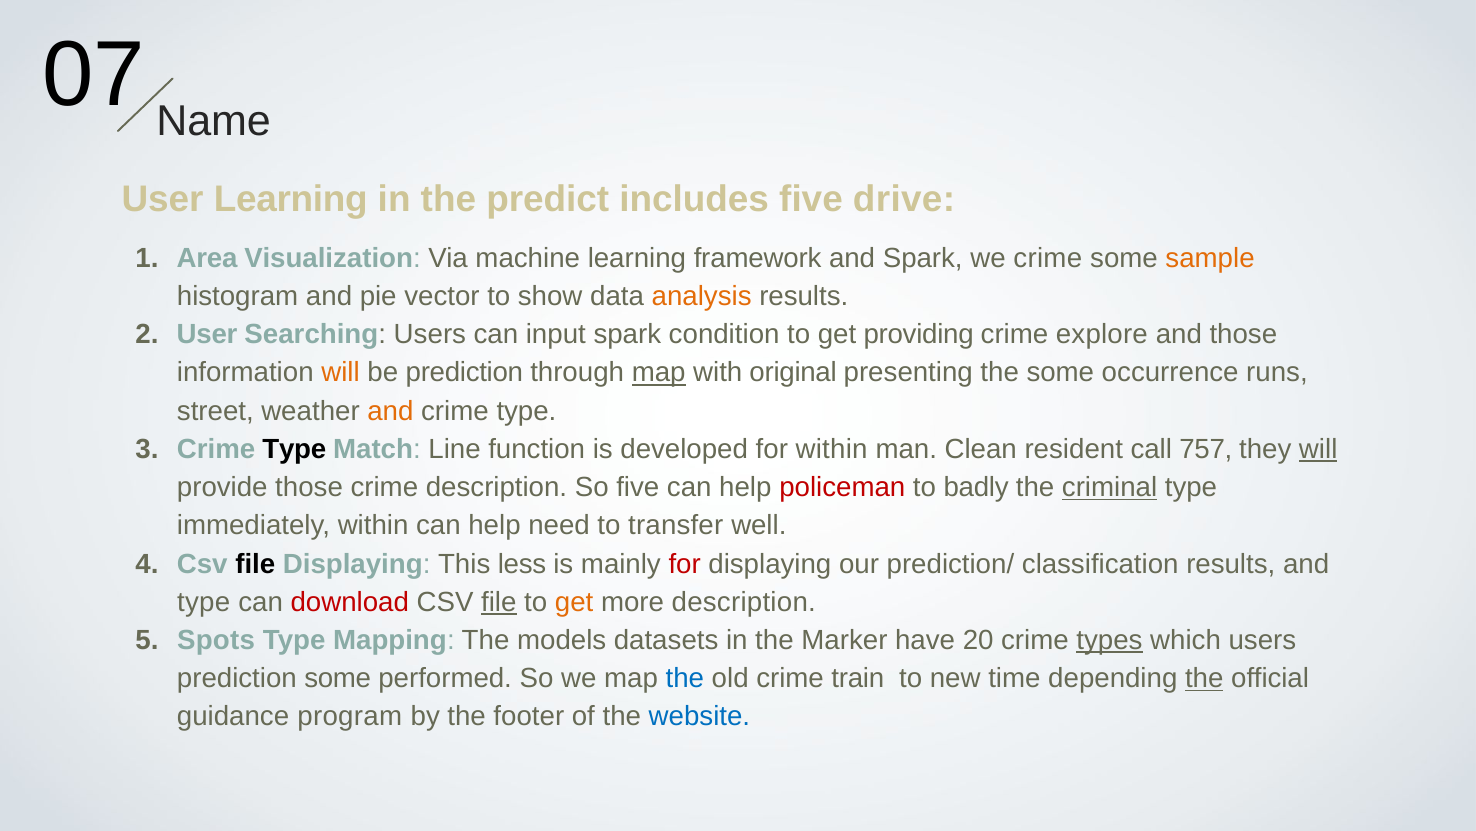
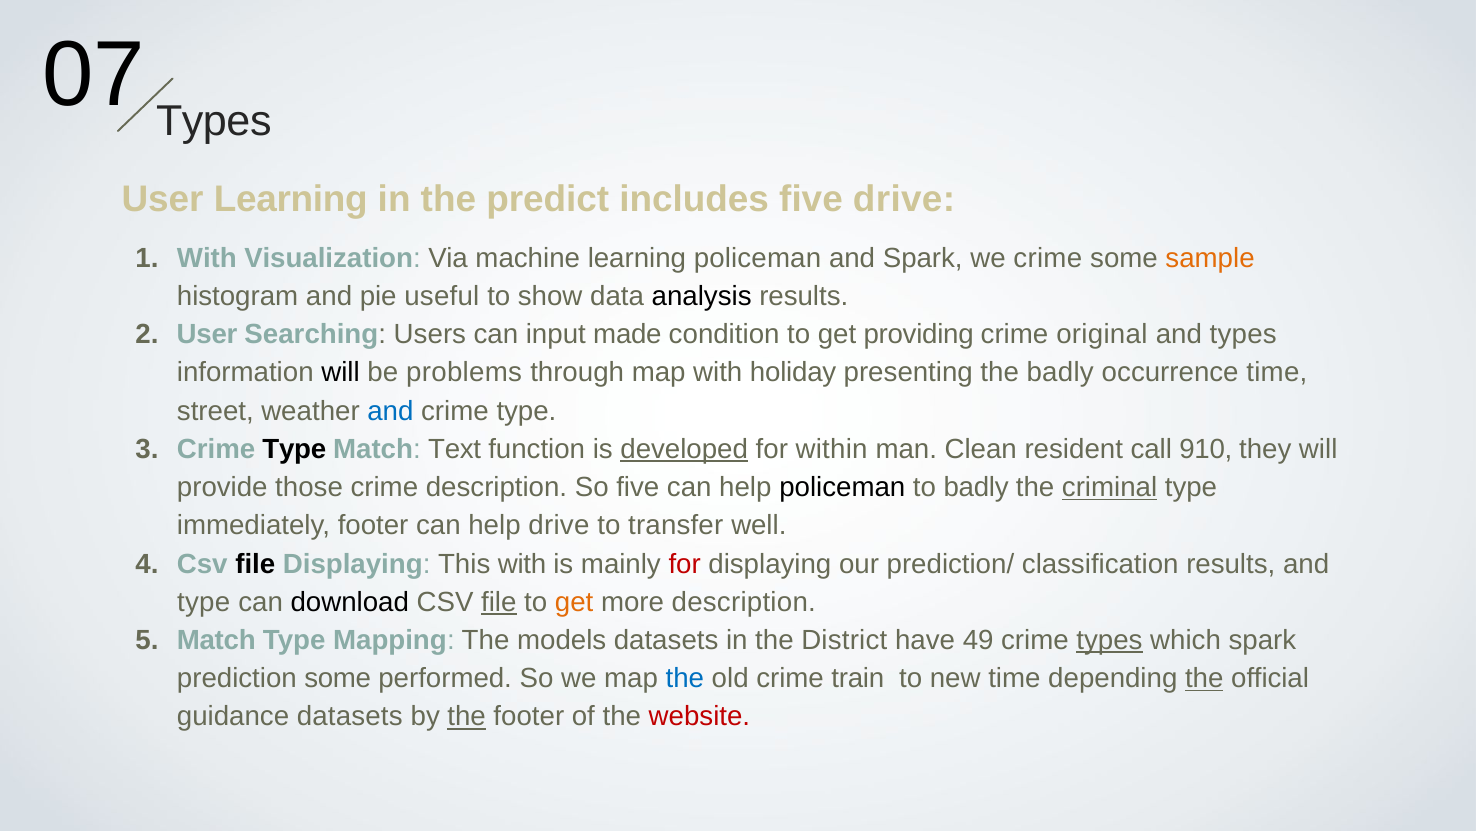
Name at (214, 121): Name -> Types
Area at (207, 258): Area -> With
learning framework: framework -> policeman
vector: vector -> useful
analysis colour: orange -> black
input spark: spark -> made
explore: explore -> original
and those: those -> types
will at (341, 373) colour: orange -> black
be prediction: prediction -> problems
map at (659, 373) underline: present -> none
original: original -> holiday
the some: some -> badly
occurrence runs: runs -> time
and at (390, 411) colour: orange -> blue
Line: Line -> Text
developed underline: none -> present
757: 757 -> 910
will at (1318, 449) underline: present -> none
policeman at (842, 487) colour: red -> black
immediately within: within -> footer
help need: need -> drive
This less: less -> with
download colour: red -> black
Spots at (216, 640): Spots -> Match
Marker: Marker -> District
20: 20 -> 49
which users: users -> spark
guidance program: program -> datasets
the at (467, 716) underline: none -> present
website colour: blue -> red
